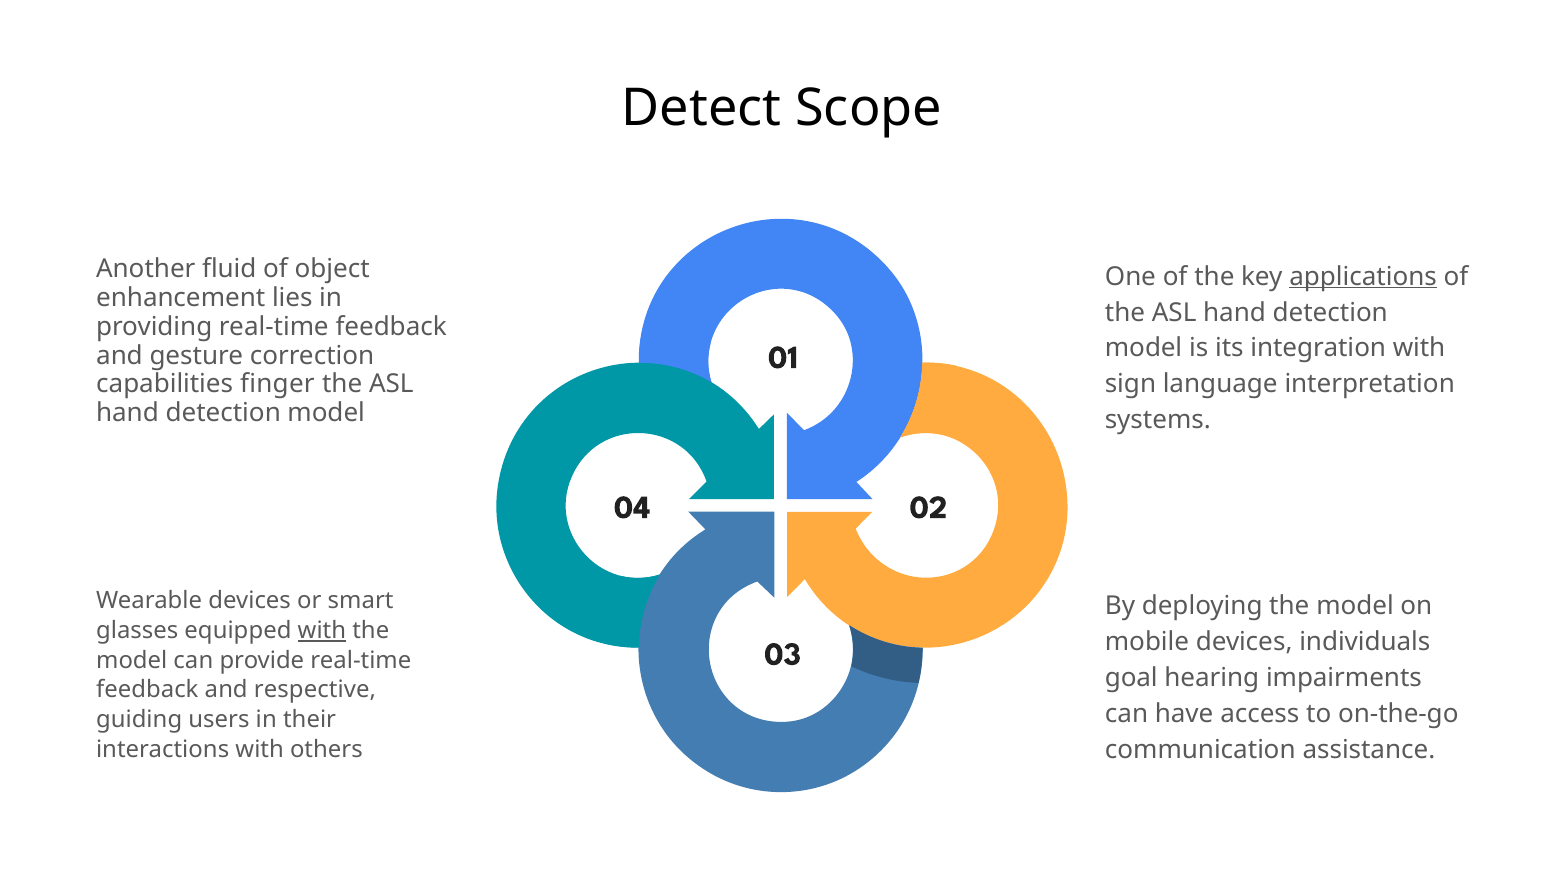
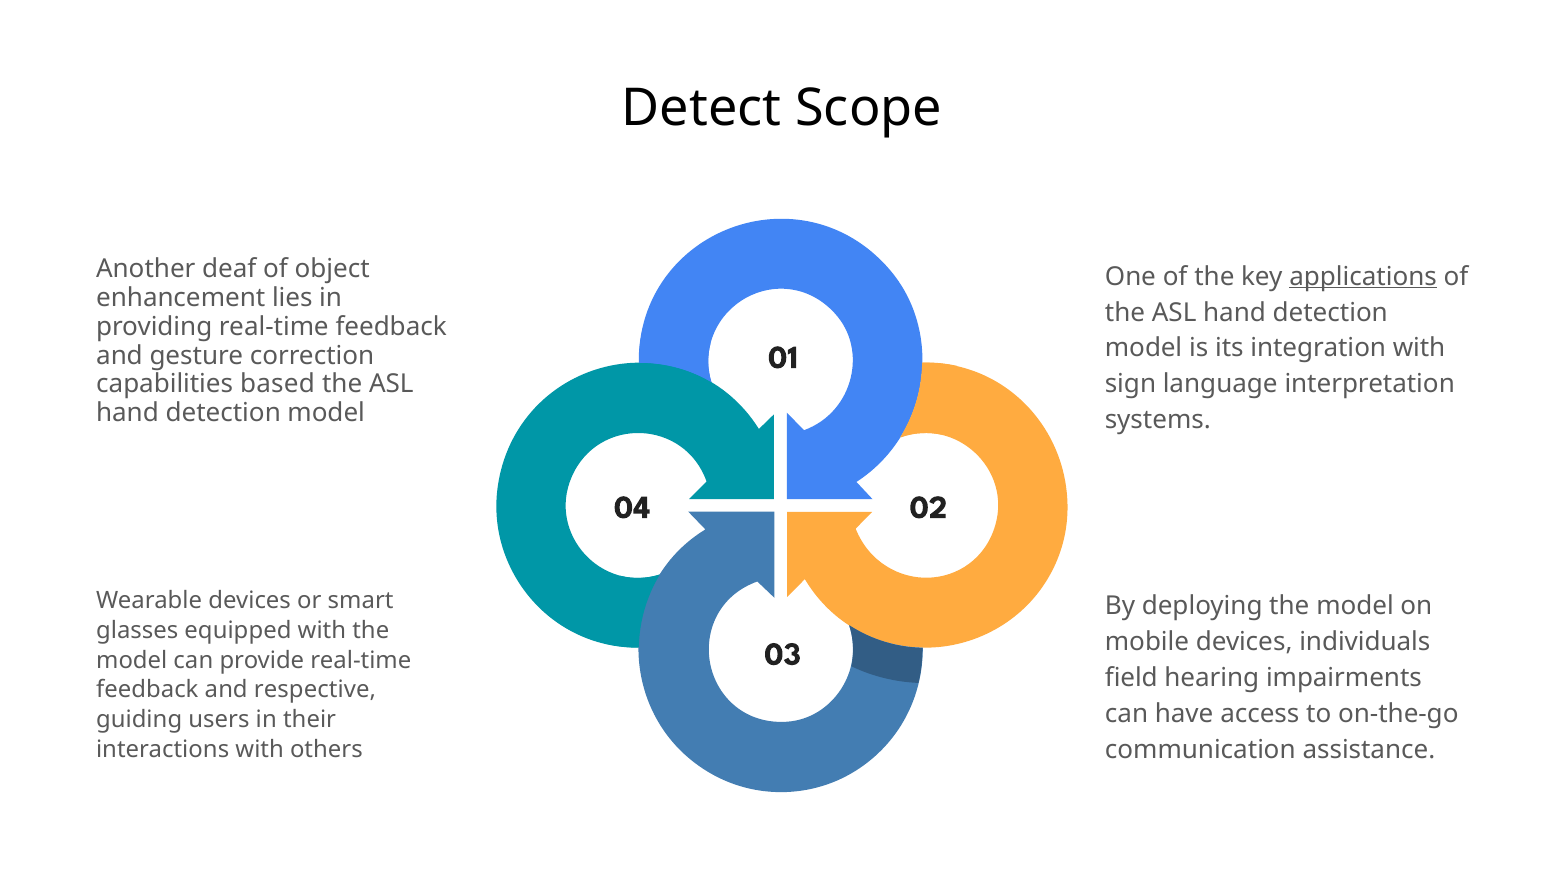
fluid: fluid -> deaf
finger: finger -> based
with at (322, 631) underline: present -> none
goal: goal -> field
